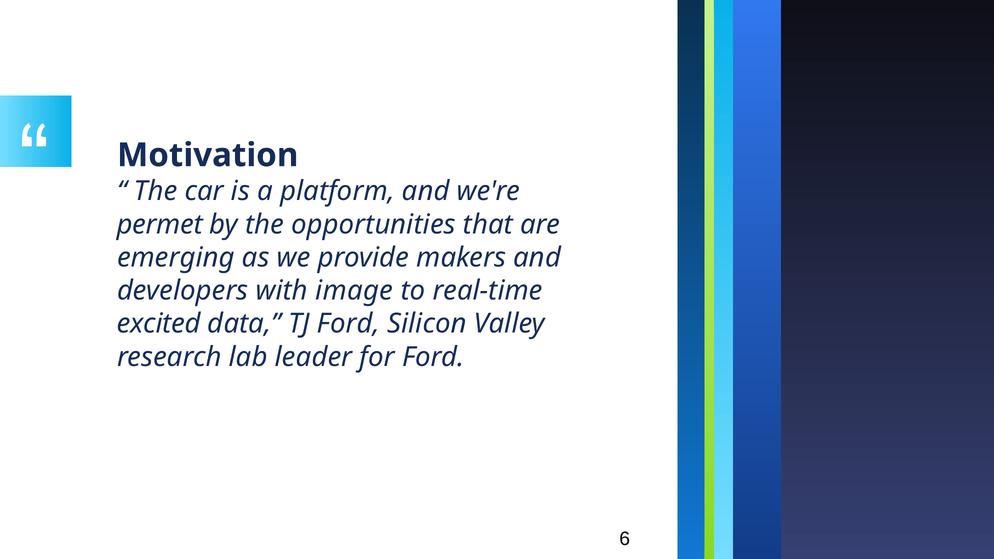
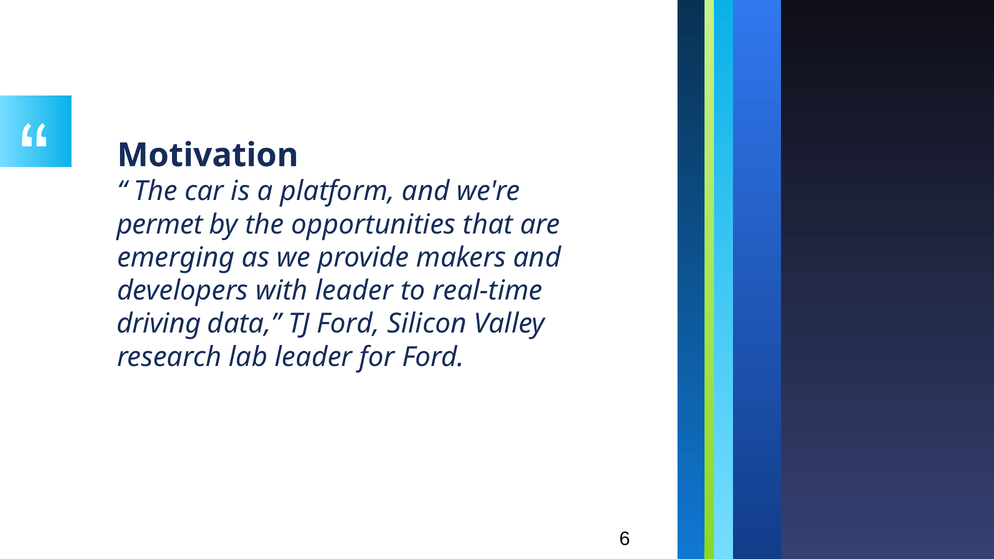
with image: image -> leader
excited: excited -> driving
